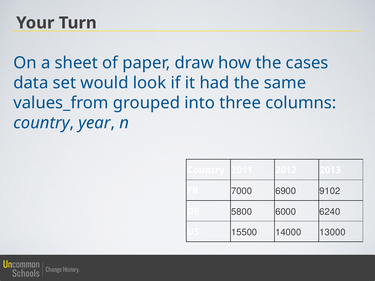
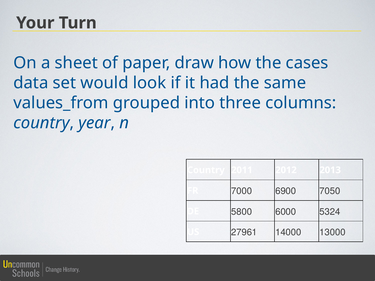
9102: 9102 -> 7050
6240: 6240 -> 5324
15500: 15500 -> 27961
